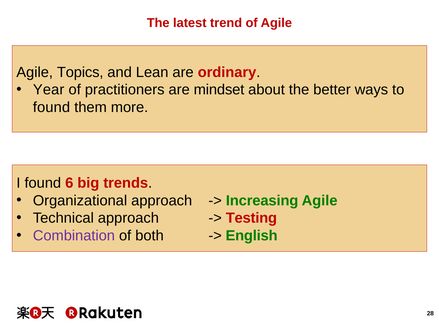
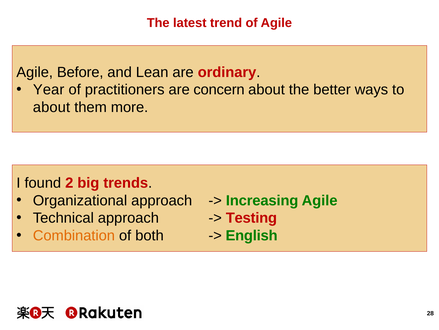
Topics: Topics -> Before
mindset: mindset -> concern
found at (51, 107): found -> about
6: 6 -> 2
Combination colour: purple -> orange
